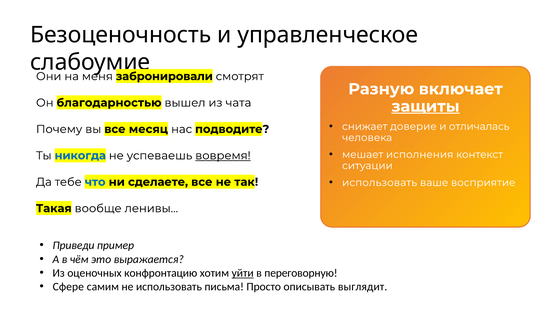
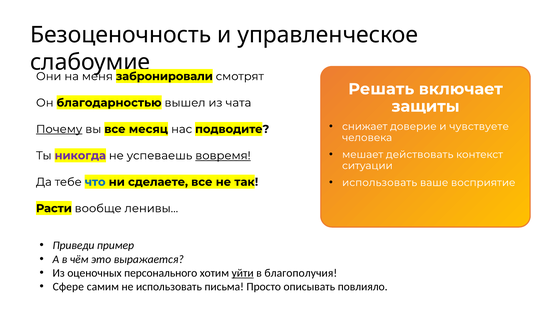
Разную: Разную -> Решать
защиты underline: present -> none
отличалась: отличалась -> чувствуете
Почему underline: none -> present
исполнения: исполнения -> действовать
никогда colour: blue -> purple
Такая: Такая -> Расти
конфронтацию: конфронтацию -> персонального
переговорную: переговорную -> благополучия
выглядит: выглядит -> повлияло
